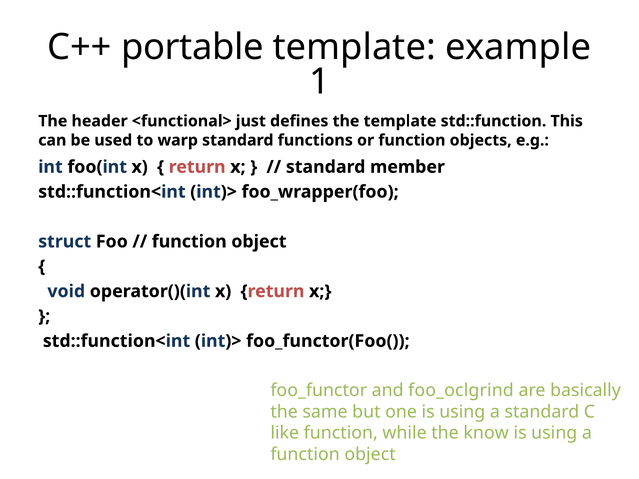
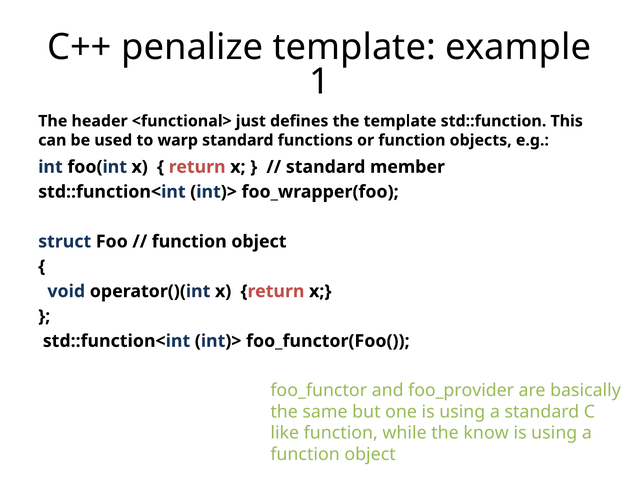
portable: portable -> penalize
foo_oclgrind: foo_oclgrind -> foo_provider
